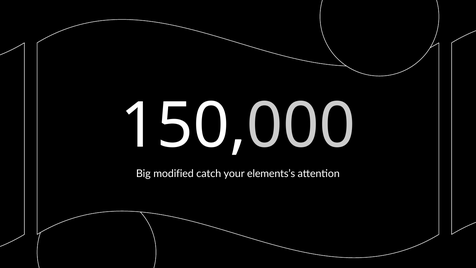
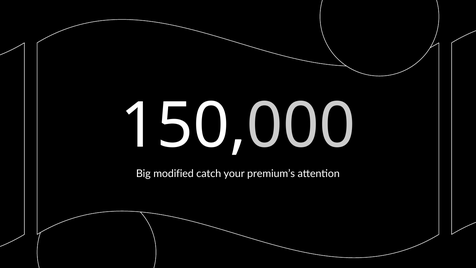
elements’s: elements’s -> premium’s
